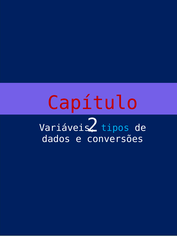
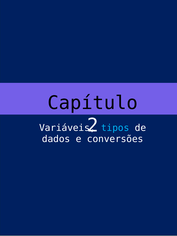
Capítulo colour: red -> black
